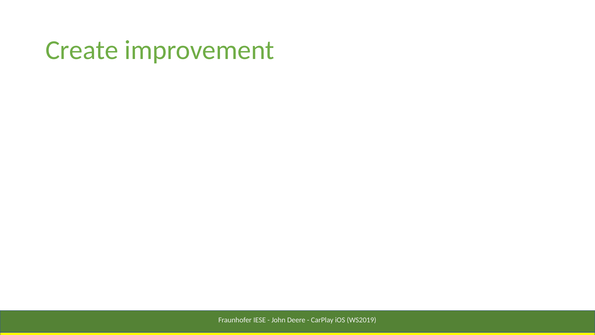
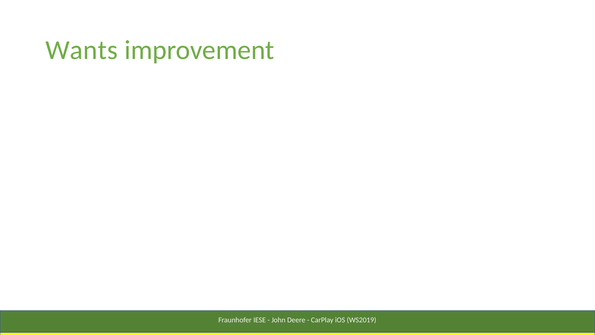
Create: Create -> Wants
